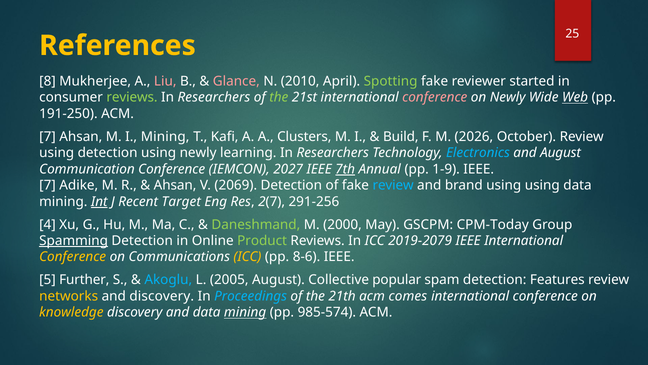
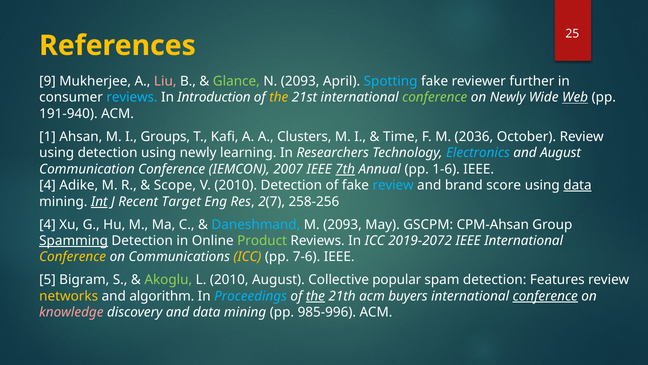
8: 8 -> 9
Glance colour: pink -> light green
N 2010: 2010 -> 2093
Spotting colour: light green -> light blue
started: started -> further
reviews at (132, 97) colour: light green -> light blue
Researchers at (214, 97): Researchers -> Introduction
the at (279, 97) colour: light green -> yellow
conference at (435, 97) colour: pink -> light green
191-250: 191-250 -> 191-940
7 at (48, 136): 7 -> 1
I Mining: Mining -> Groups
Build: Build -> Time
2026: 2026 -> 2036
2027: 2027 -> 2007
1-9: 1-9 -> 1-6
7 at (48, 185): 7 -> 4
Ahsan at (175, 185): Ahsan -> Scope
V 2069: 2069 -> 2010
brand using: using -> score
data at (577, 185) underline: none -> present
291-256: 291-256 -> 258-256
Daneshmand colour: light green -> light blue
M 2000: 2000 -> 2093
CPM-Today: CPM-Today -> CPM-Ahsan
2019-2079: 2019-2079 -> 2019-2072
8-6: 8-6 -> 7-6
Further: Further -> Bigram
Akoglu colour: light blue -> light green
L 2005: 2005 -> 2010
and discovery: discovery -> algorithm
the at (315, 296) underline: none -> present
comes: comes -> buyers
conference at (545, 296) underline: none -> present
knowledge colour: yellow -> pink
mining at (245, 312) underline: present -> none
985-574: 985-574 -> 985-996
